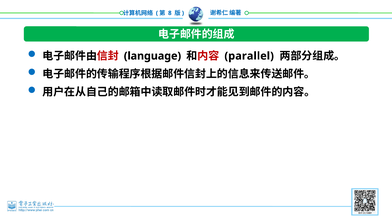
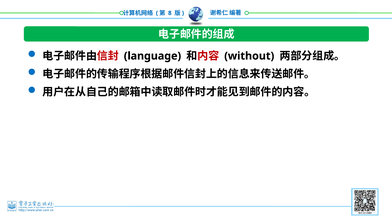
parallel: parallel -> without
